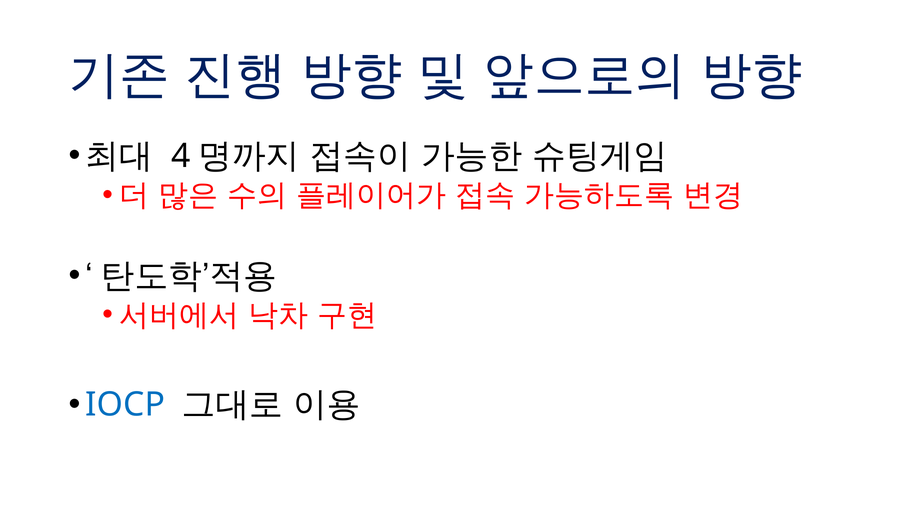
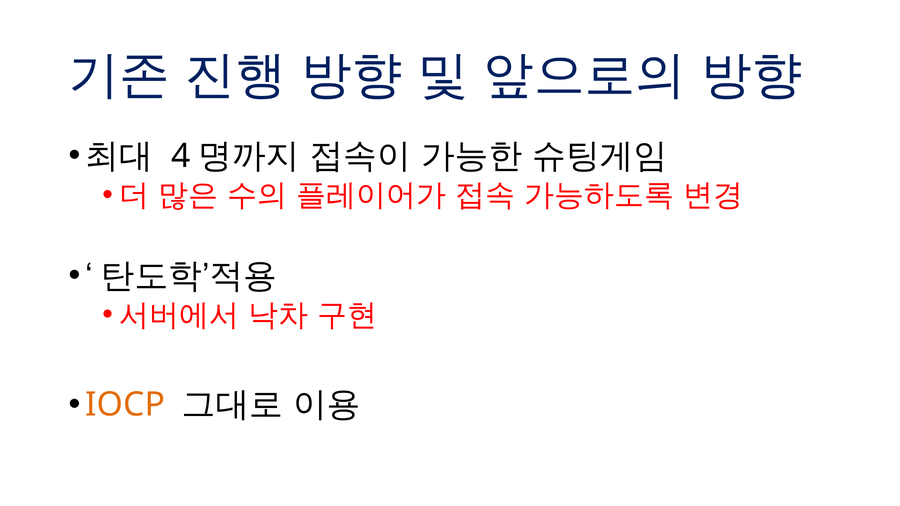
IOCP colour: blue -> orange
